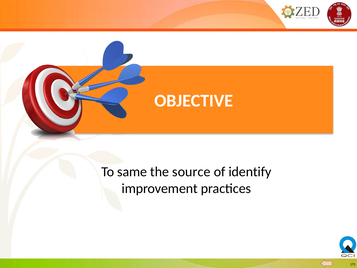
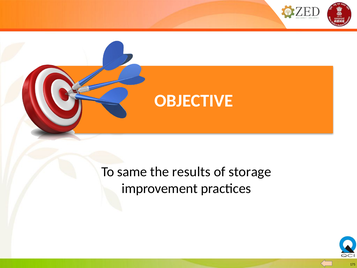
source: source -> results
identify: identify -> storage
